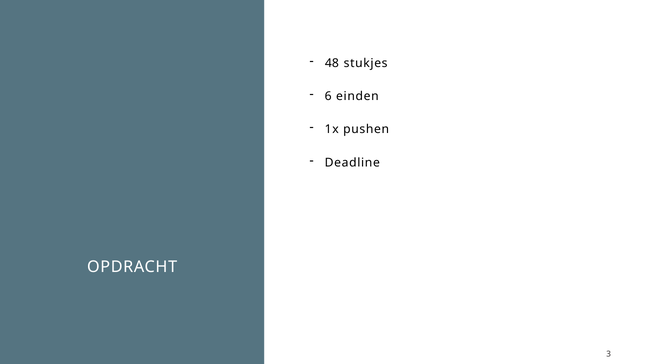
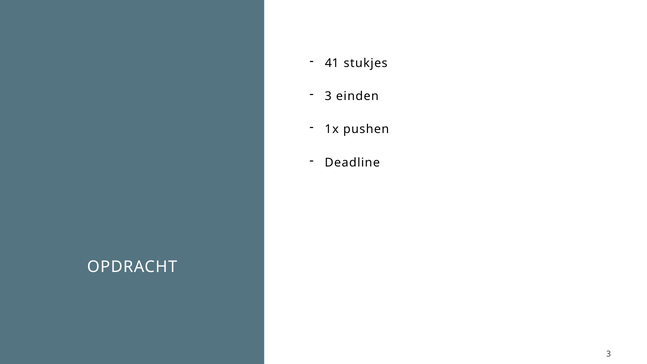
48: 48 -> 41
6 at (328, 96): 6 -> 3
